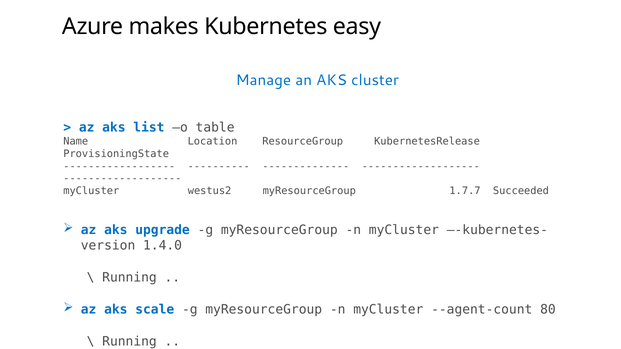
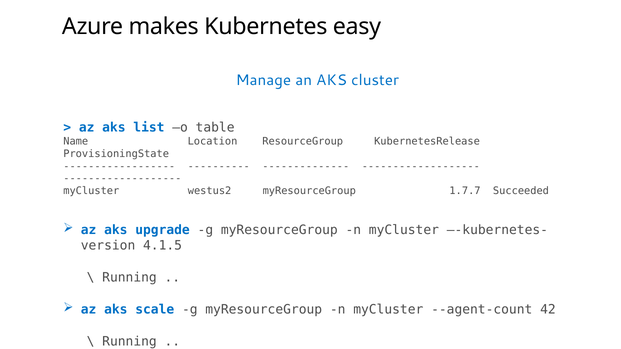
1.4.0: 1.4.0 -> 4.1.5
80: 80 -> 42
